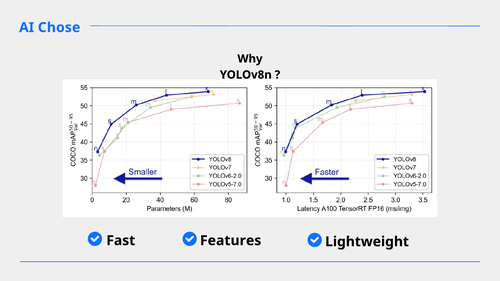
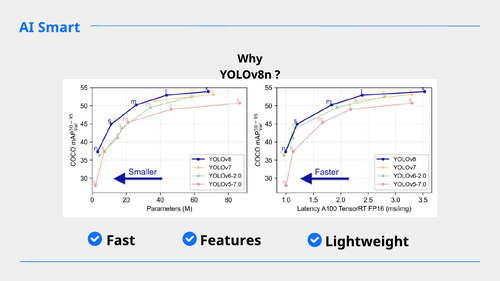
Chose: Chose -> Smart
